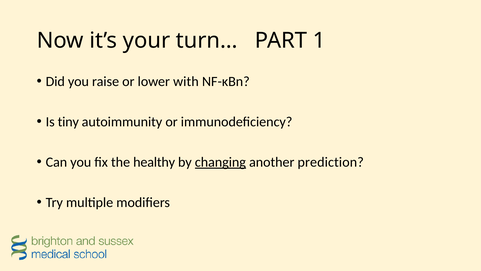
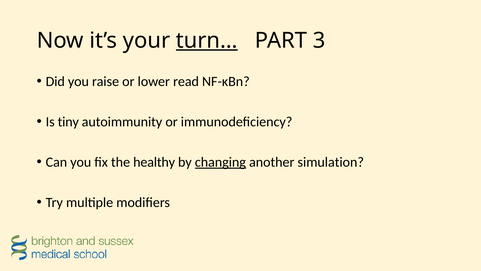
turn… underline: none -> present
1: 1 -> 3
with: with -> read
prediction: prediction -> simulation
